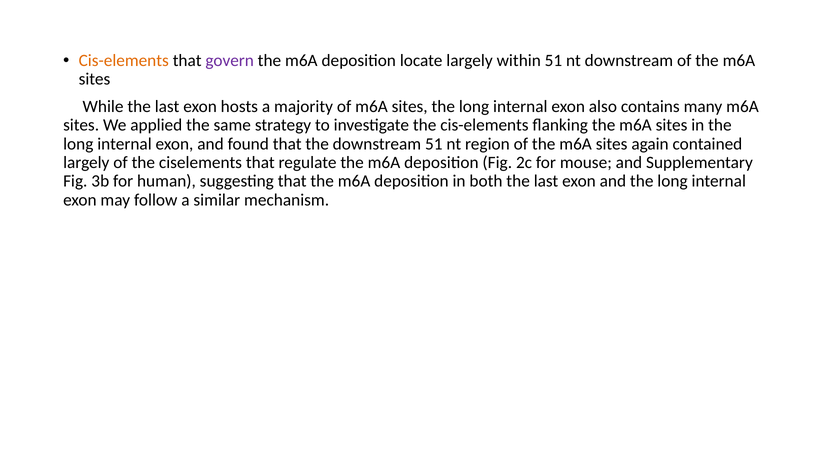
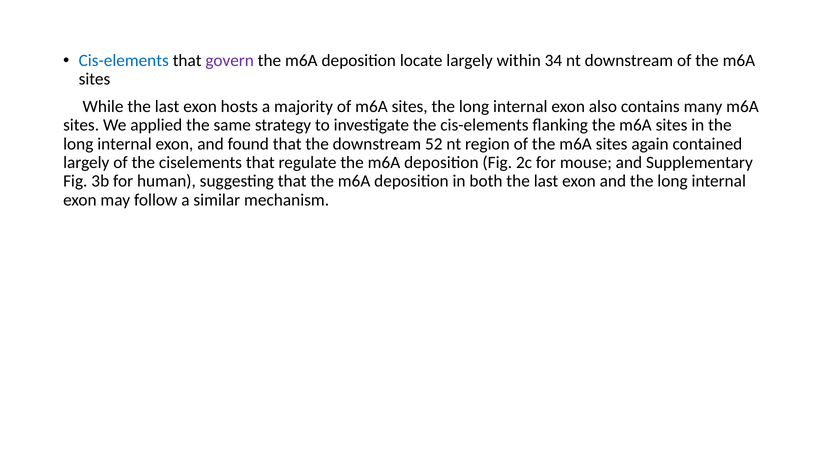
Cis-elements at (124, 61) colour: orange -> blue
within 51: 51 -> 34
downstream 51: 51 -> 52
